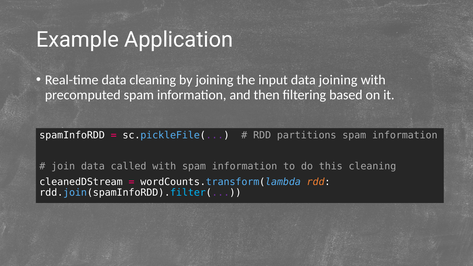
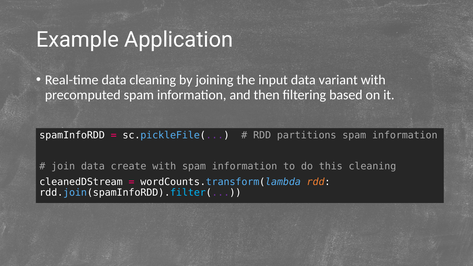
data joining: joining -> variant
called: called -> create
